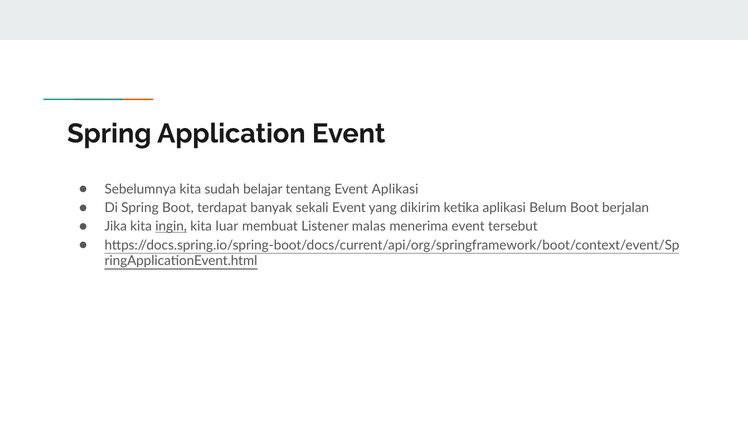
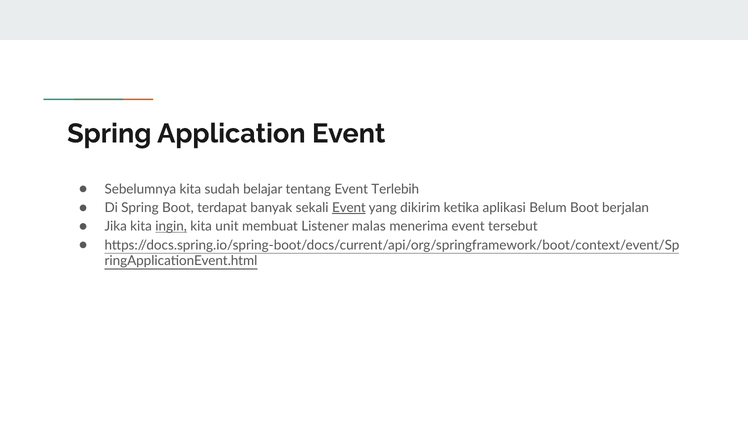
Event Aplikasi: Aplikasi -> Terlebih
Event at (349, 208) underline: none -> present
luar: luar -> unit
